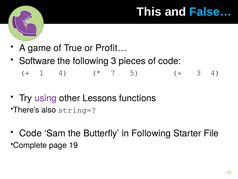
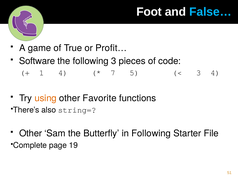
This: This -> Foot
using colour: purple -> orange
Lessons: Lessons -> Favorite
Code at (30, 133): Code -> Other
